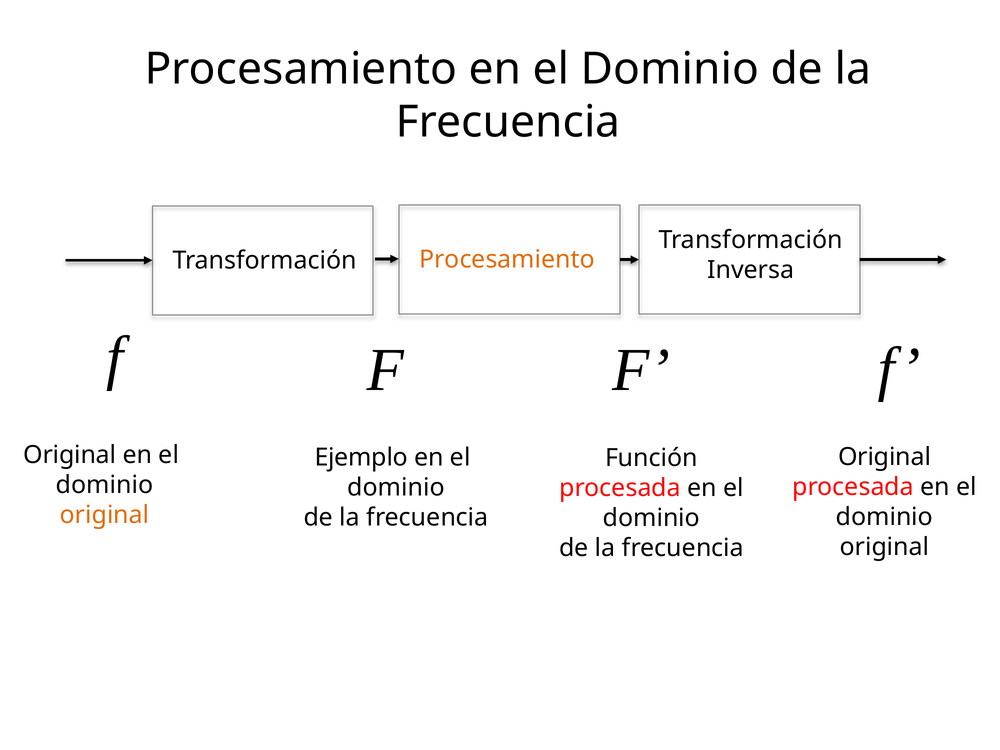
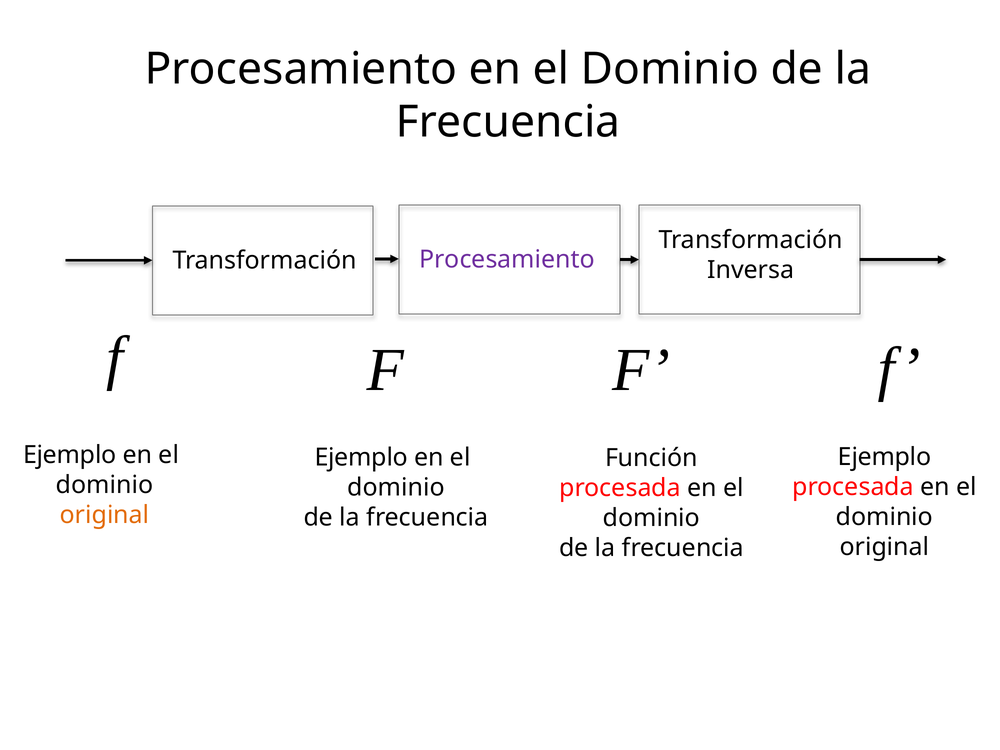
Procesamiento at (507, 260) colour: orange -> purple
Original at (70, 455): Original -> Ejemplo
Original at (885, 457): Original -> Ejemplo
